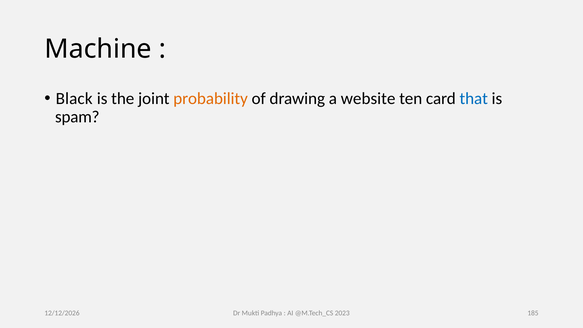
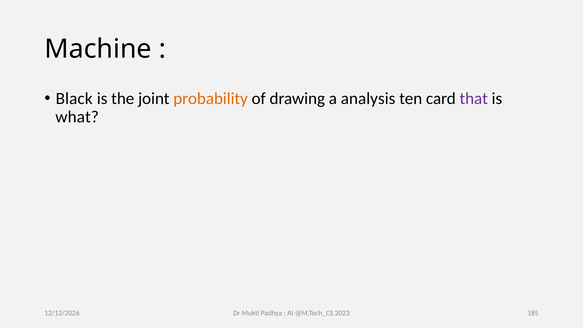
website: website -> analysis
that colour: blue -> purple
spam: spam -> what
